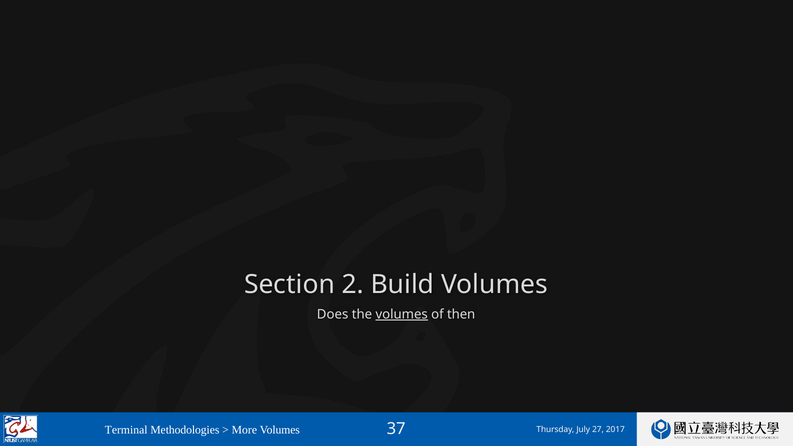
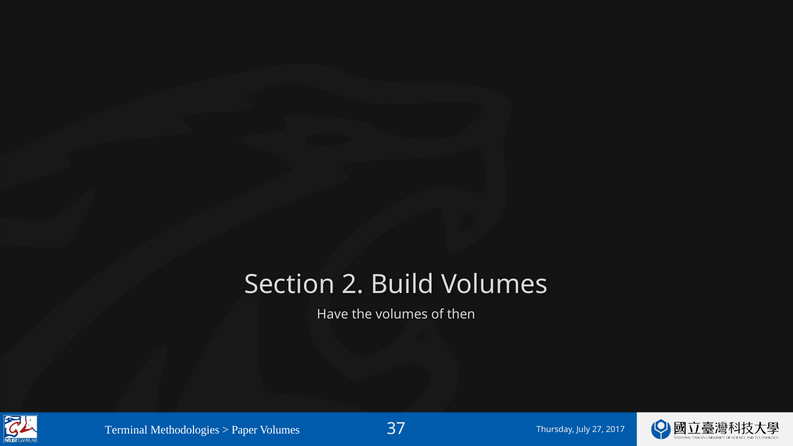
Does: Does -> Have
volumes at (402, 314) underline: present -> none
More: More -> Paper
